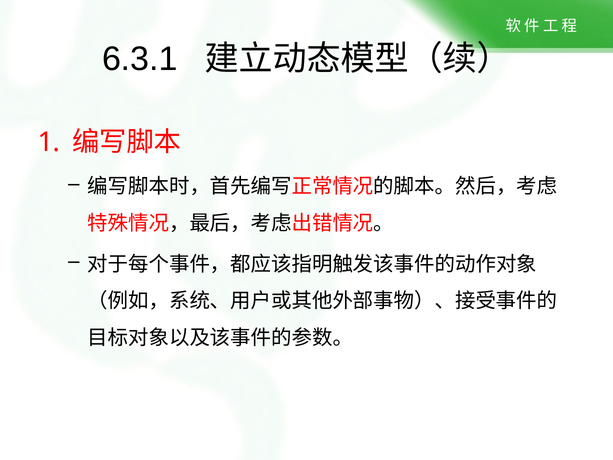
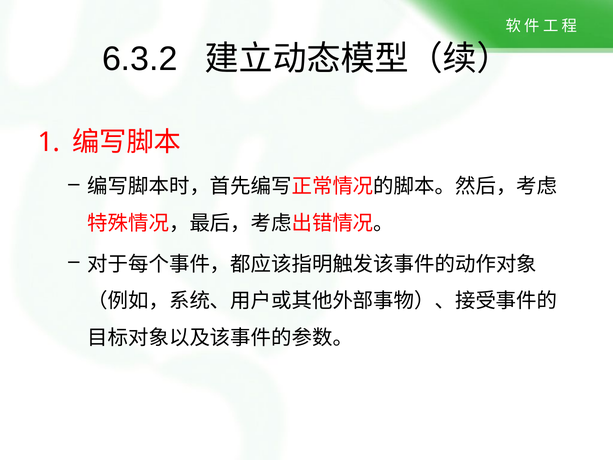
6.3.1: 6.3.1 -> 6.3.2
